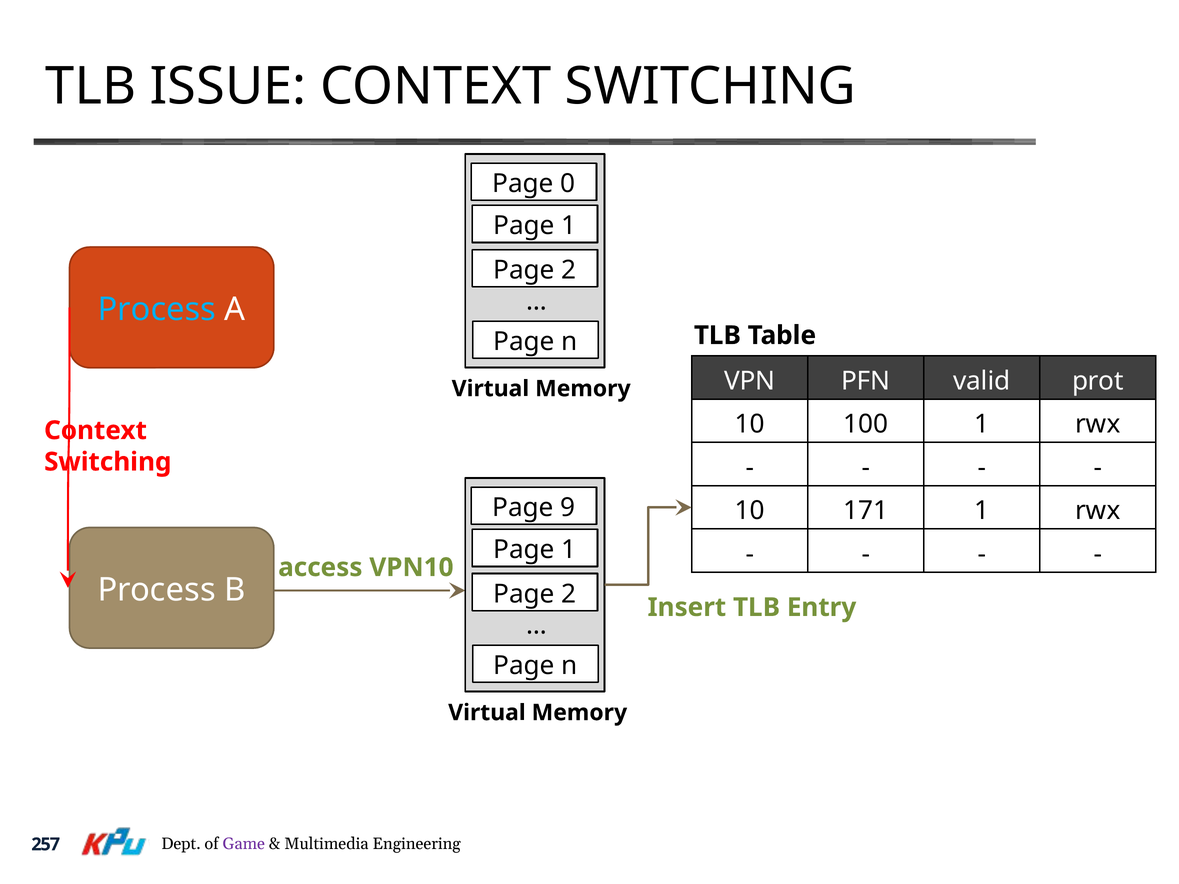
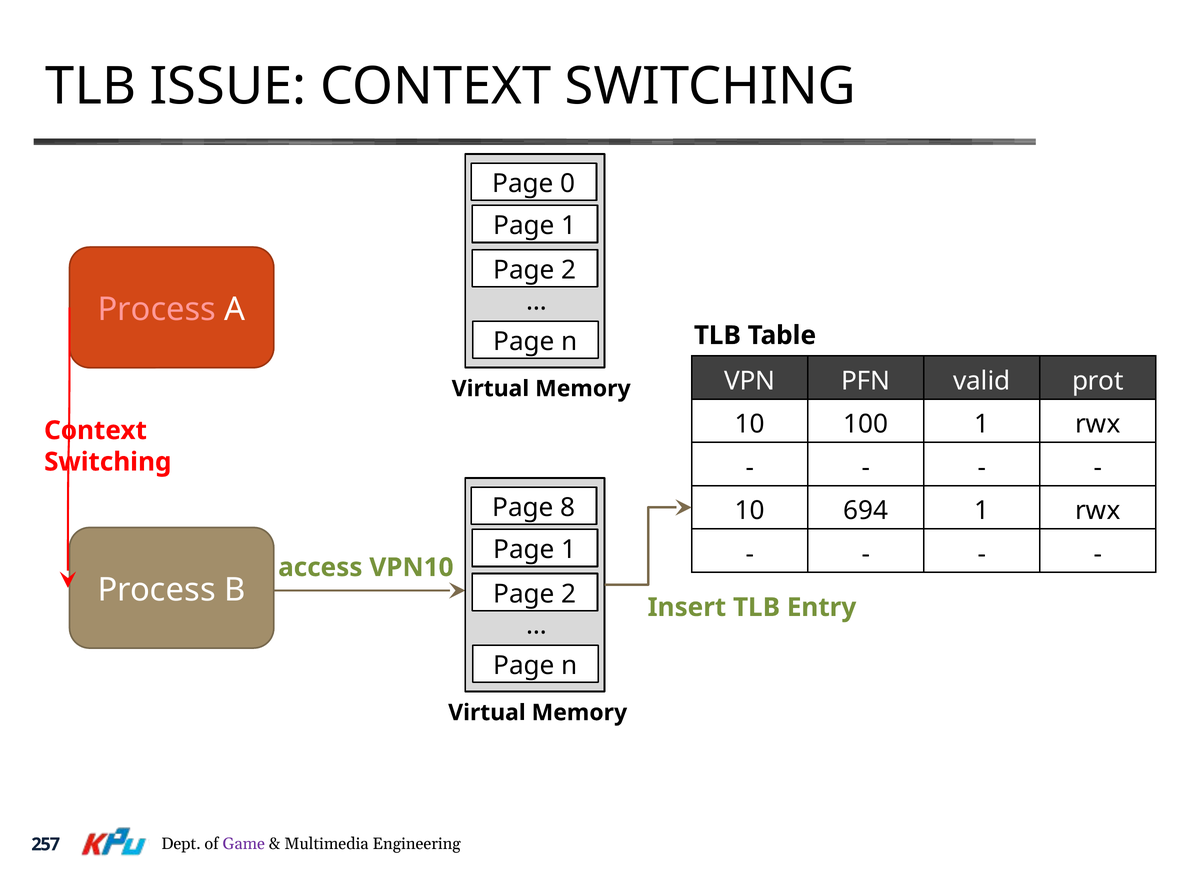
Process at (157, 310) colour: light blue -> pink
9: 9 -> 8
171: 171 -> 694
